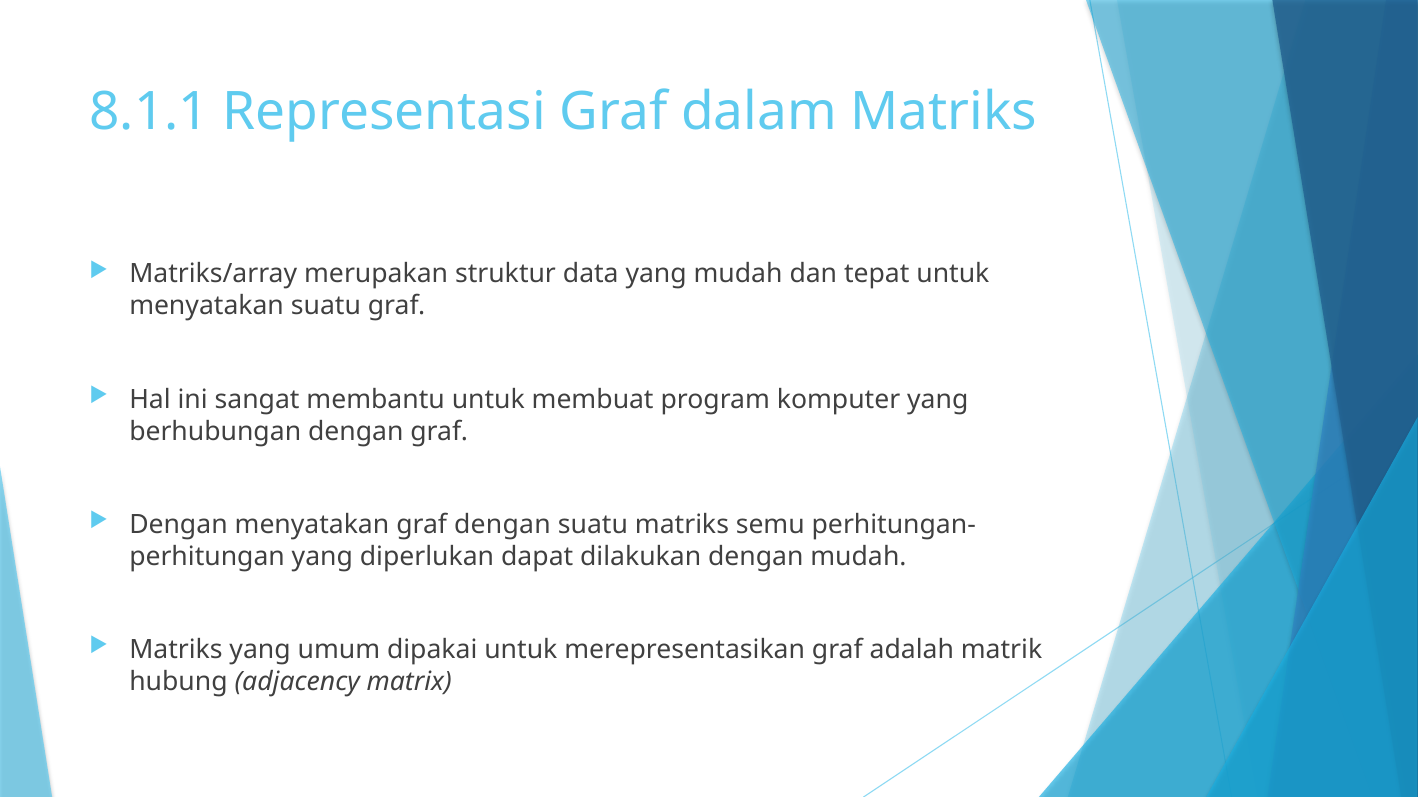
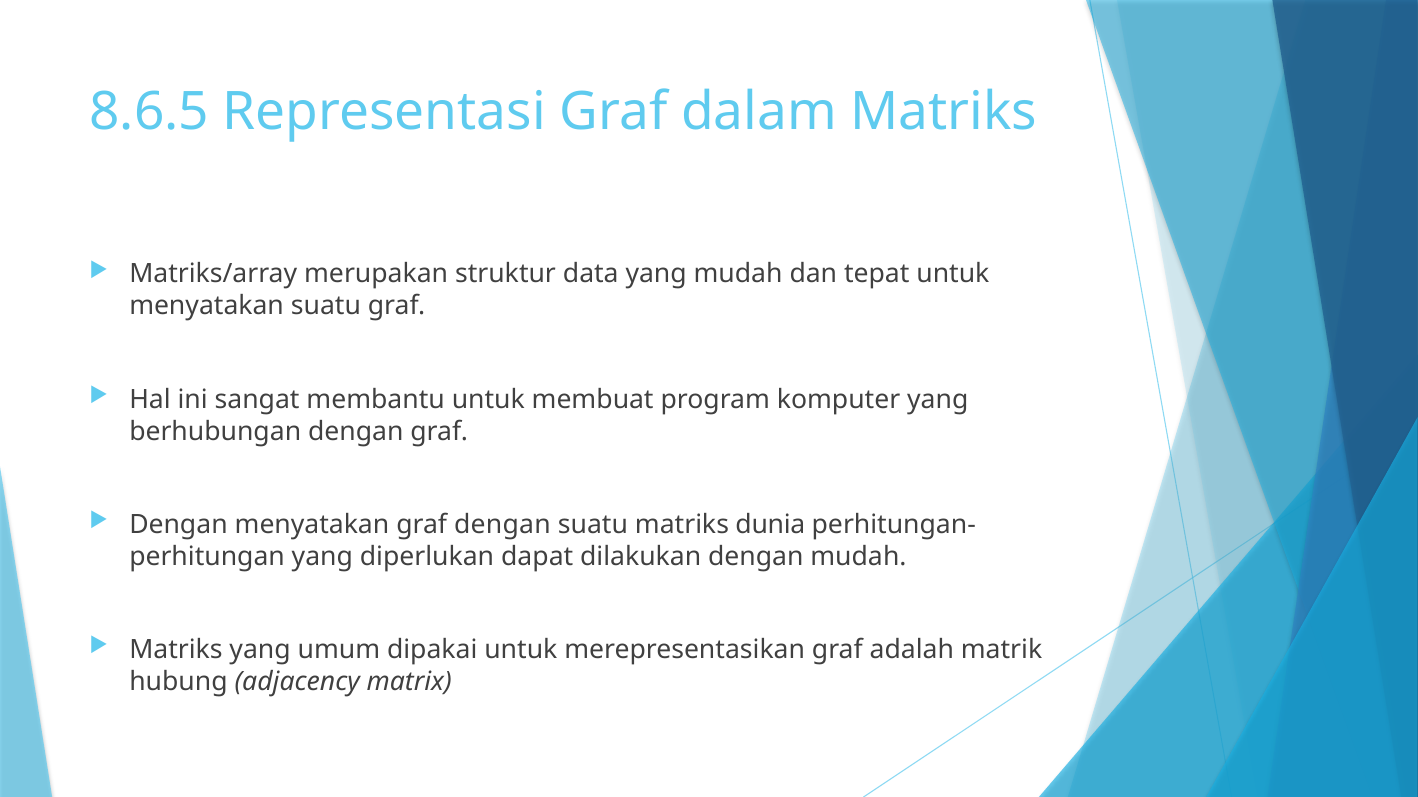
8.1.1: 8.1.1 -> 8.6.5
semu: semu -> dunia
